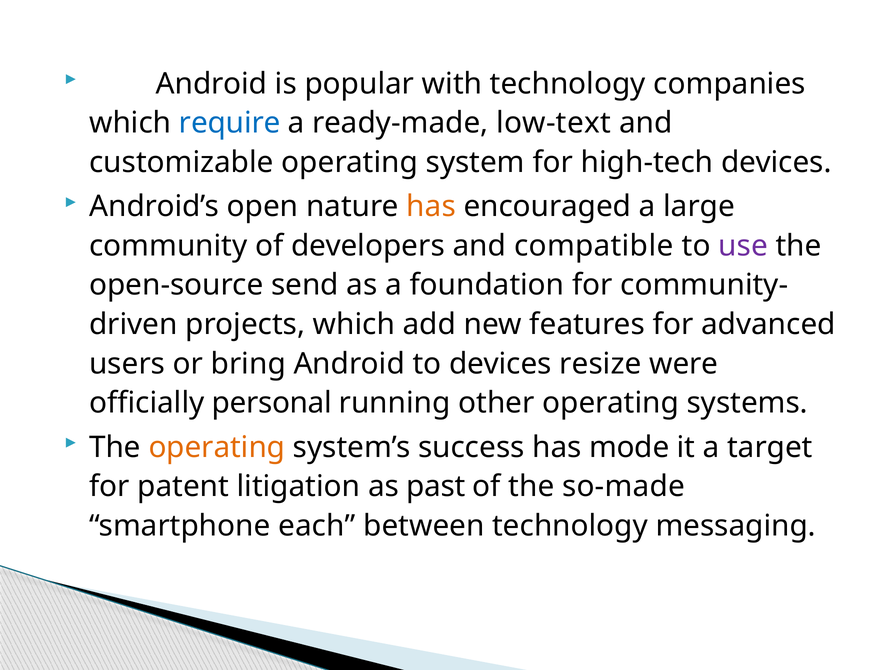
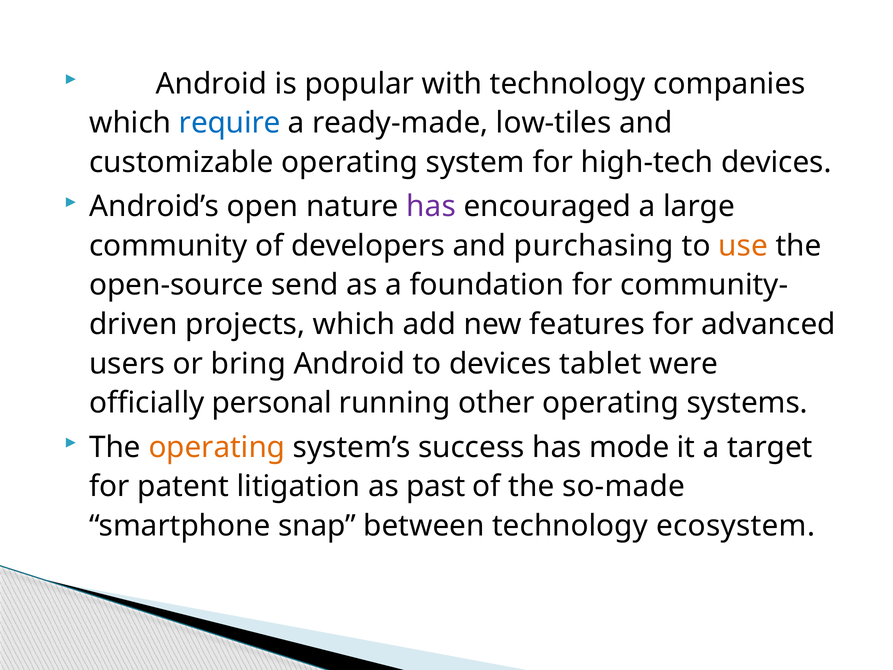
low-text: low-text -> low-tiles
has at (431, 206) colour: orange -> purple
compatible: compatible -> purchasing
use colour: purple -> orange
resize: resize -> tablet
each: each -> snap
messaging: messaging -> ecosystem
